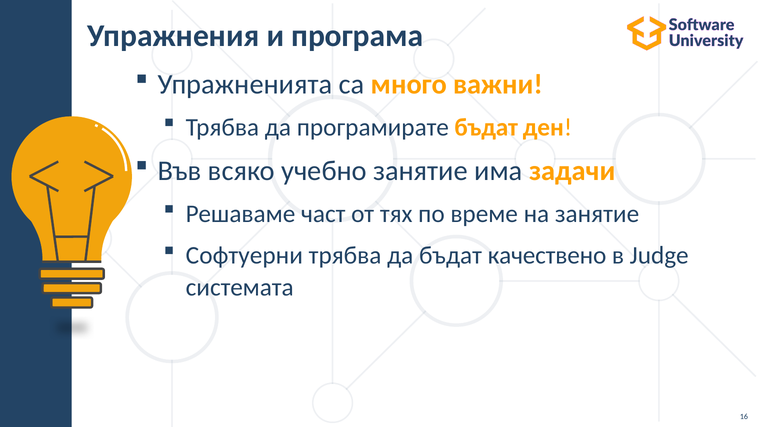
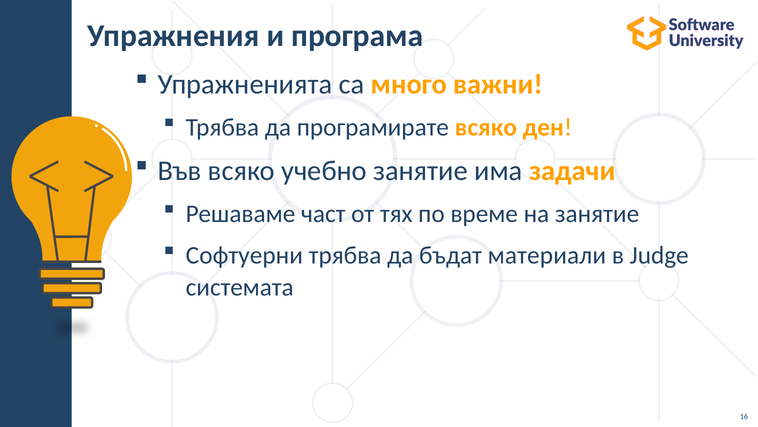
програмирате бъдат: бъдат -> всяко
качествено: качествено -> материали
